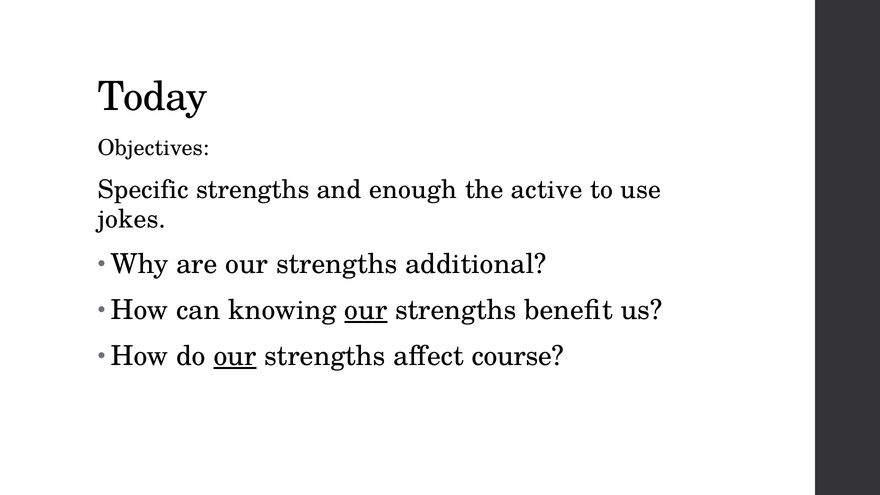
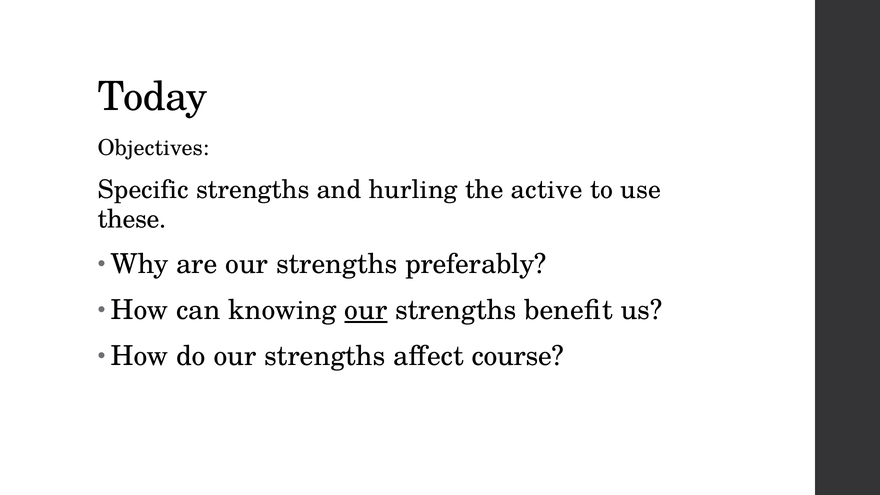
enough: enough -> hurling
jokes: jokes -> these
additional: additional -> preferably
our at (235, 356) underline: present -> none
